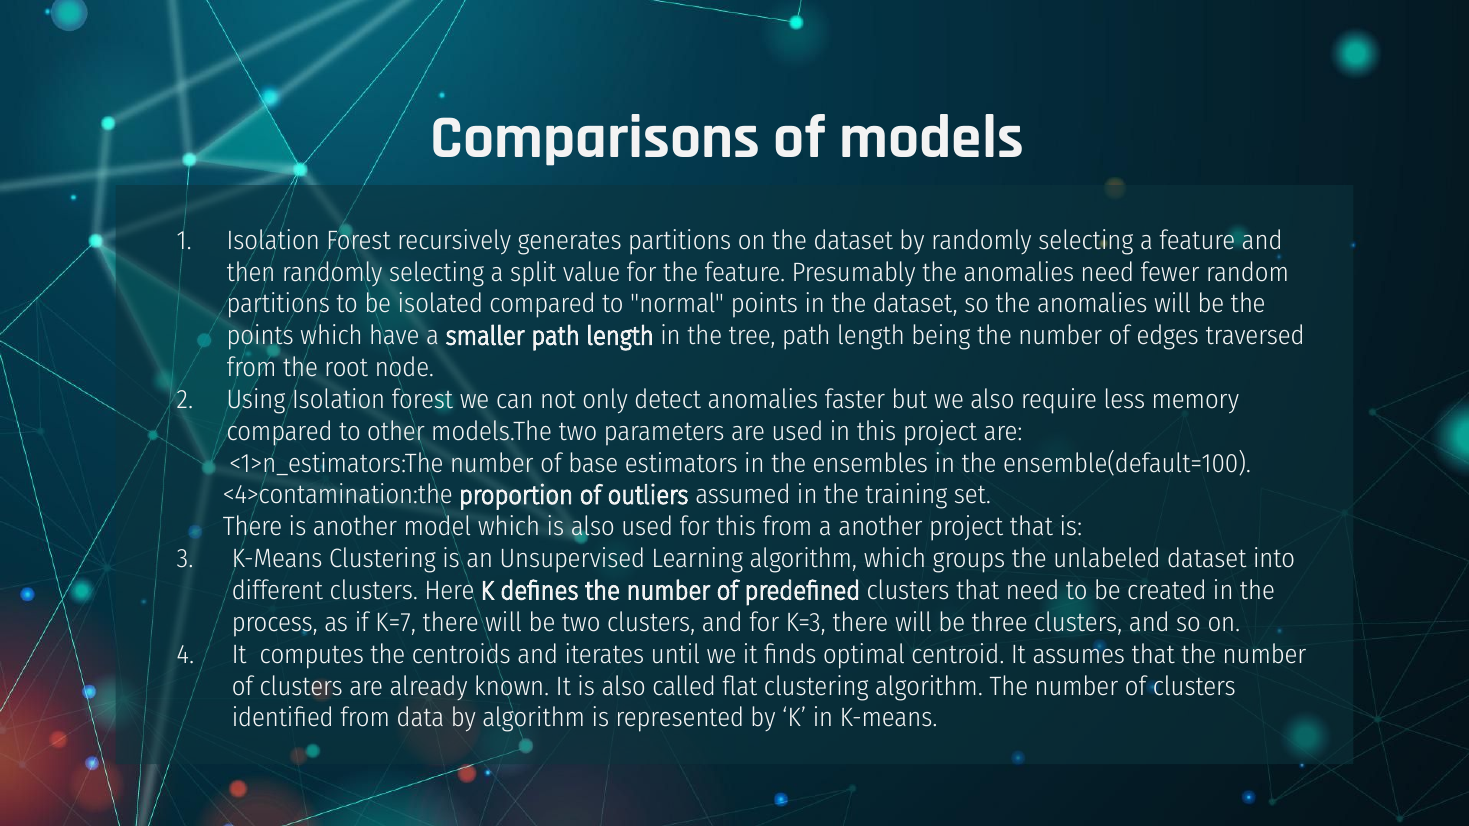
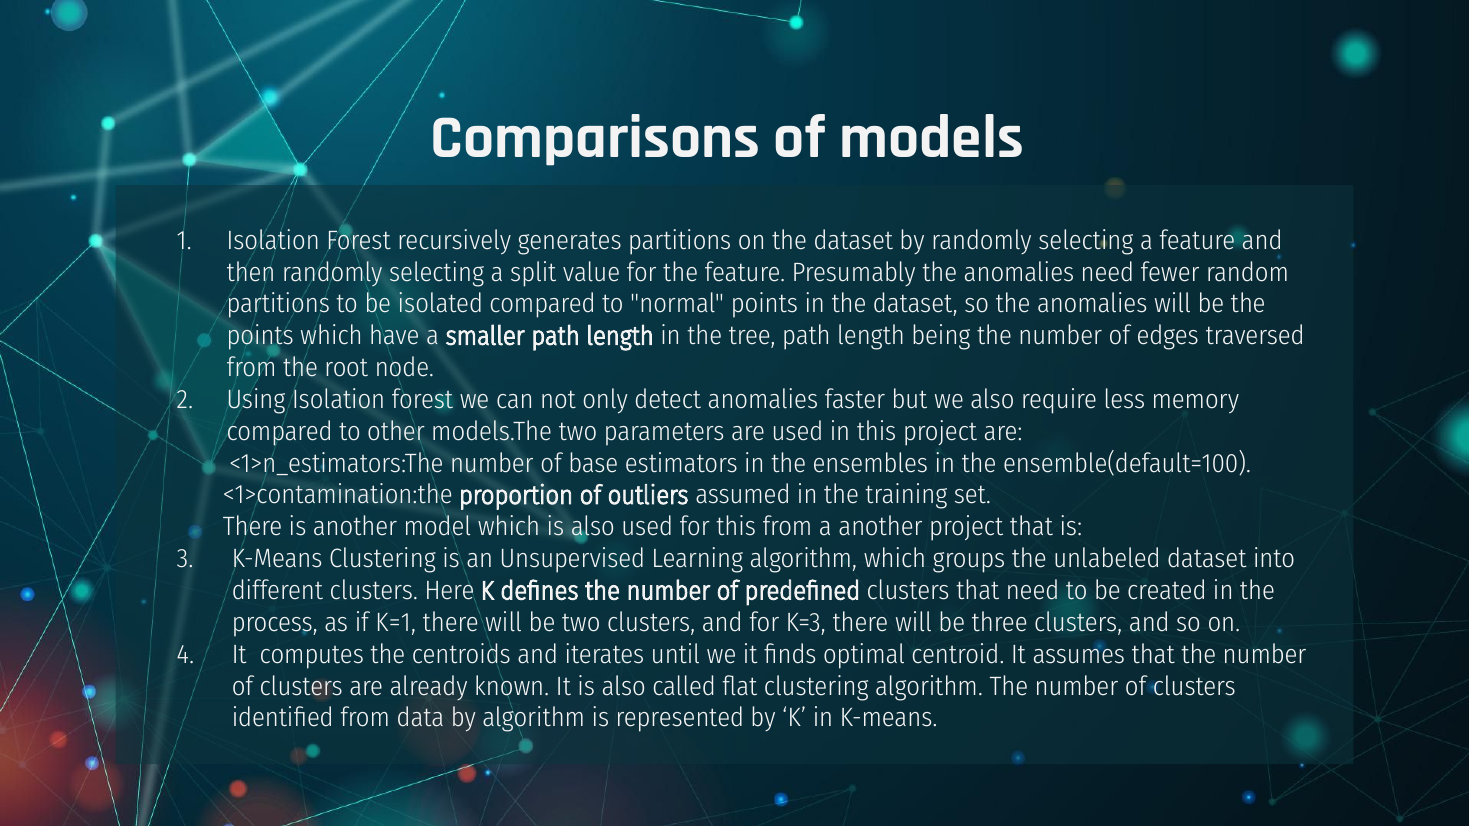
<4>contamination:the: <4>contamination:the -> <1>contamination:the
K=7: K=7 -> K=1
